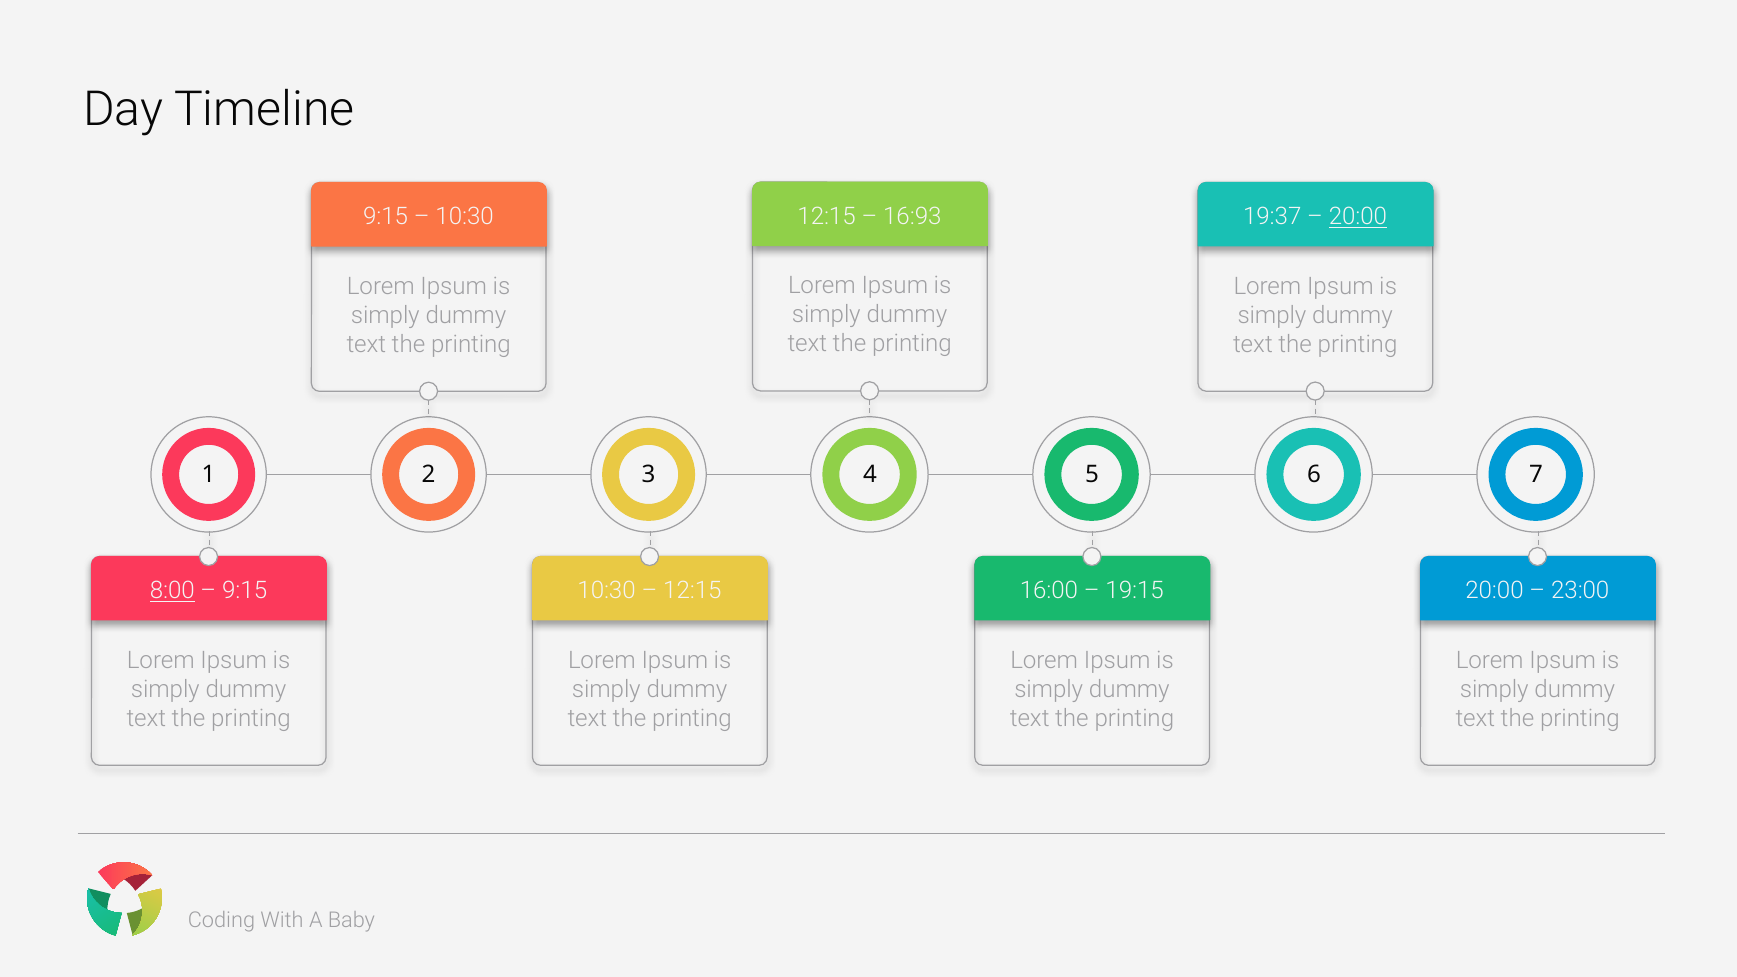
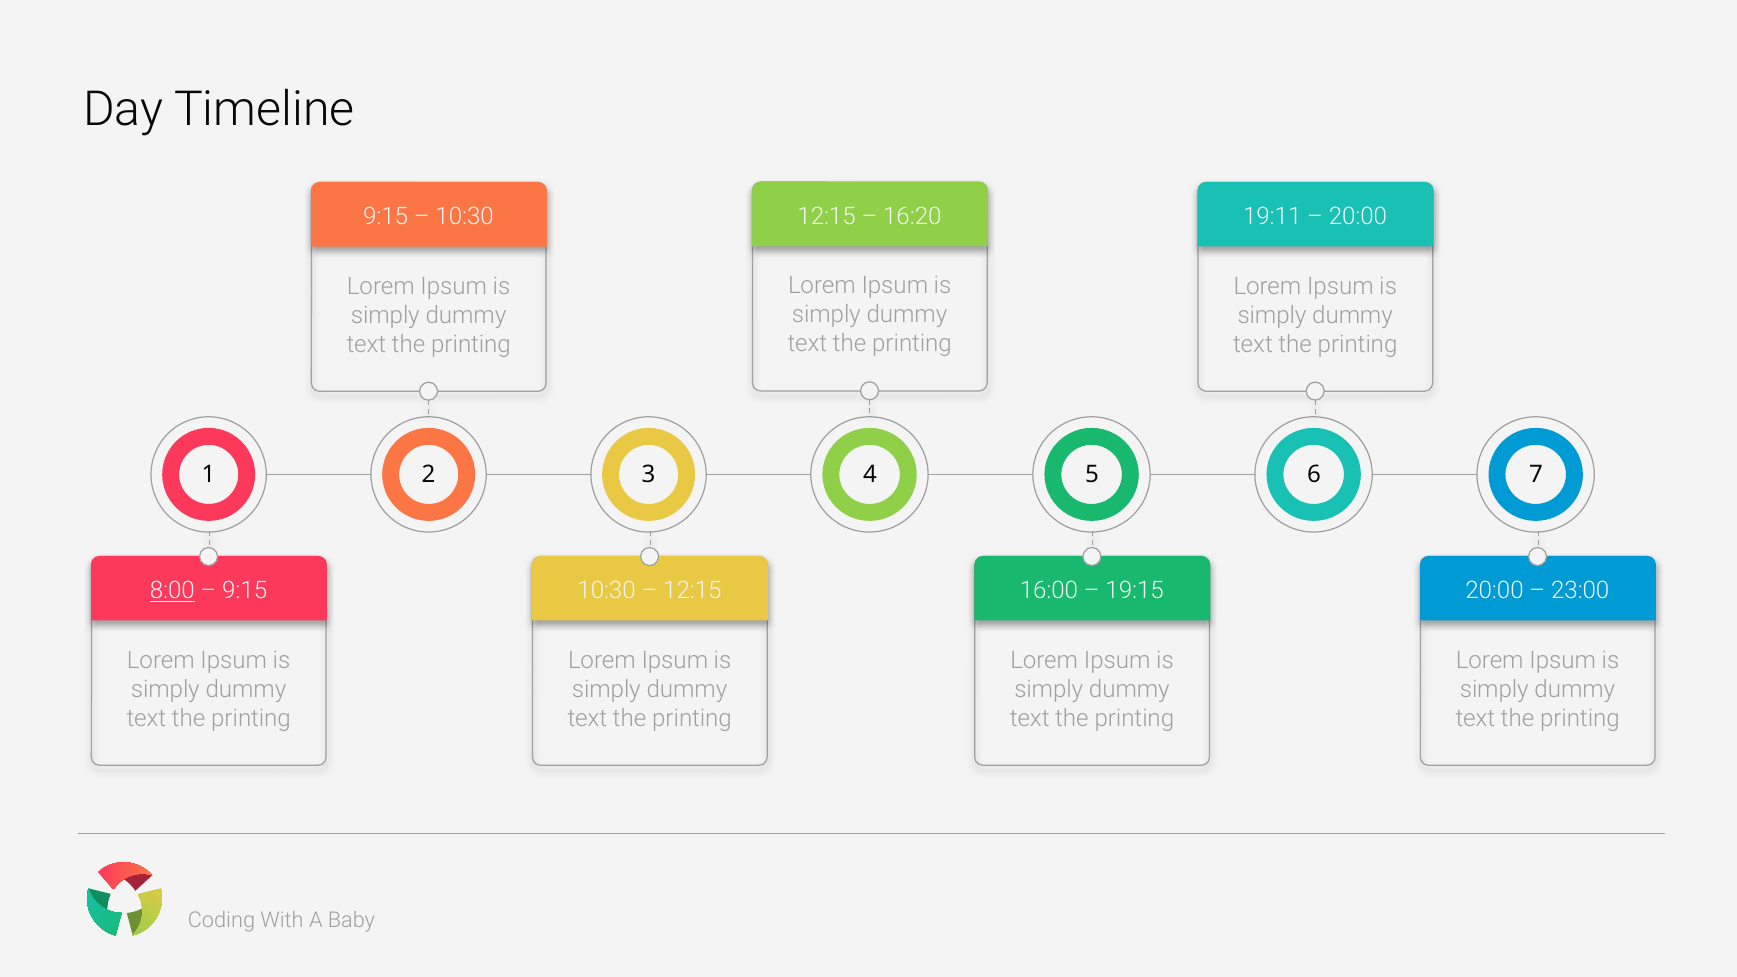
16:93: 16:93 -> 16:20
19:37: 19:37 -> 19:11
20:00 at (1358, 217) underline: present -> none
